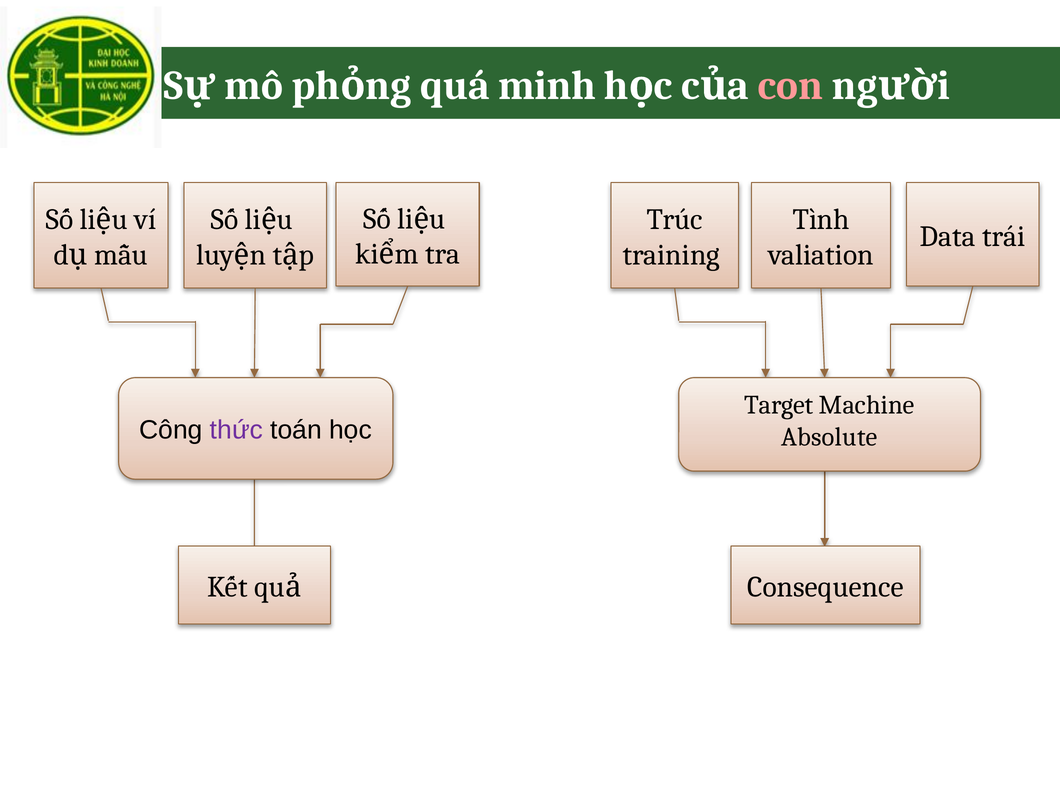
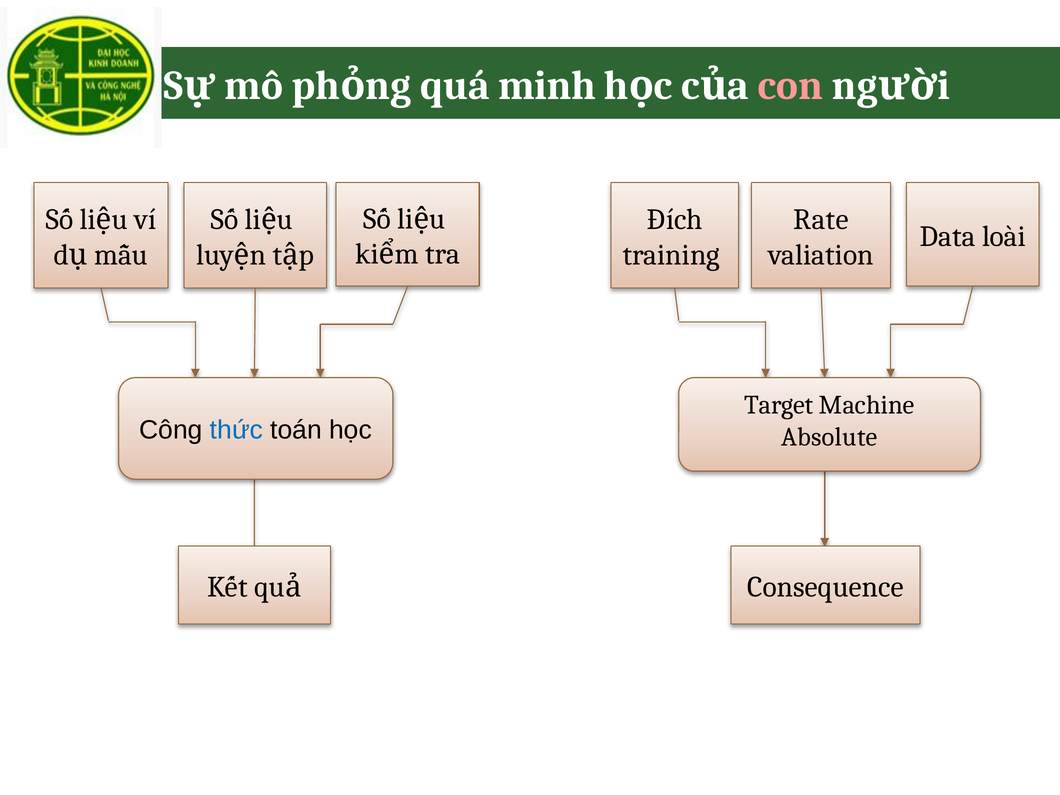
Trúc: Trúc -> Đích
Tình: Tình -> Rate
trái: trái -> loài
thức colour: purple -> blue
